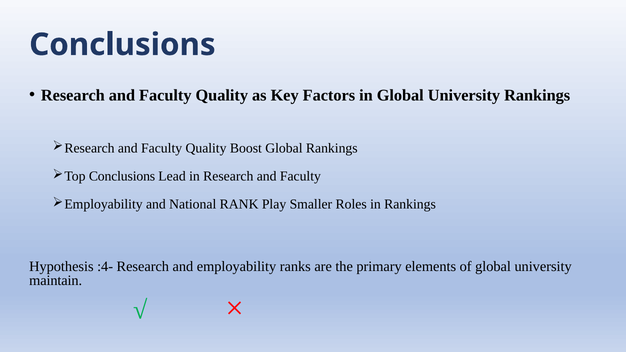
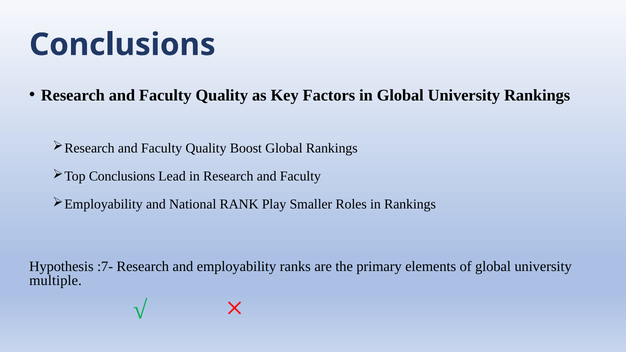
:4-: :4- -> :7-
maintain: maintain -> multiple
